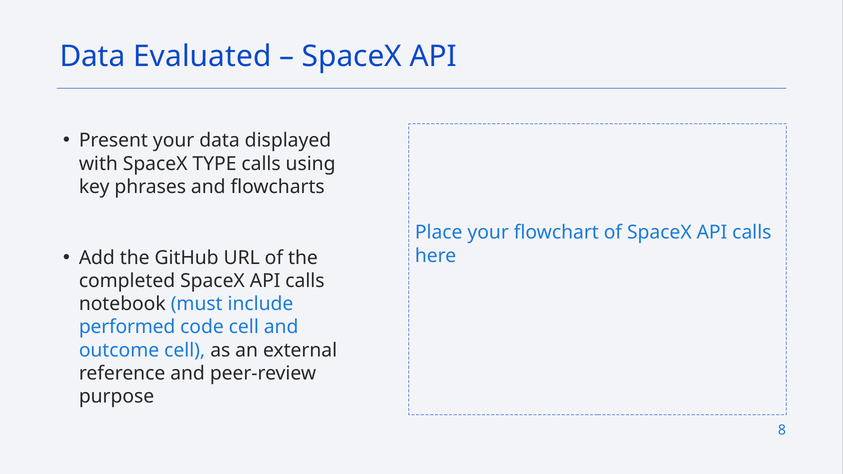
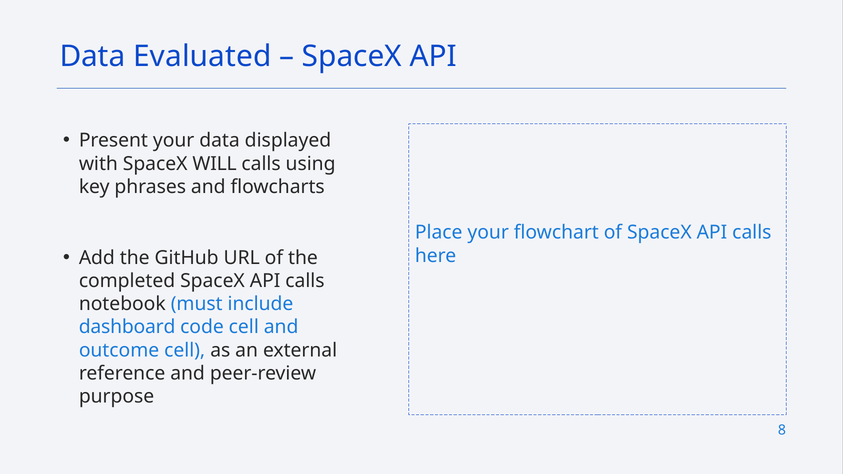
TYPE: TYPE -> WILL
performed: performed -> dashboard
